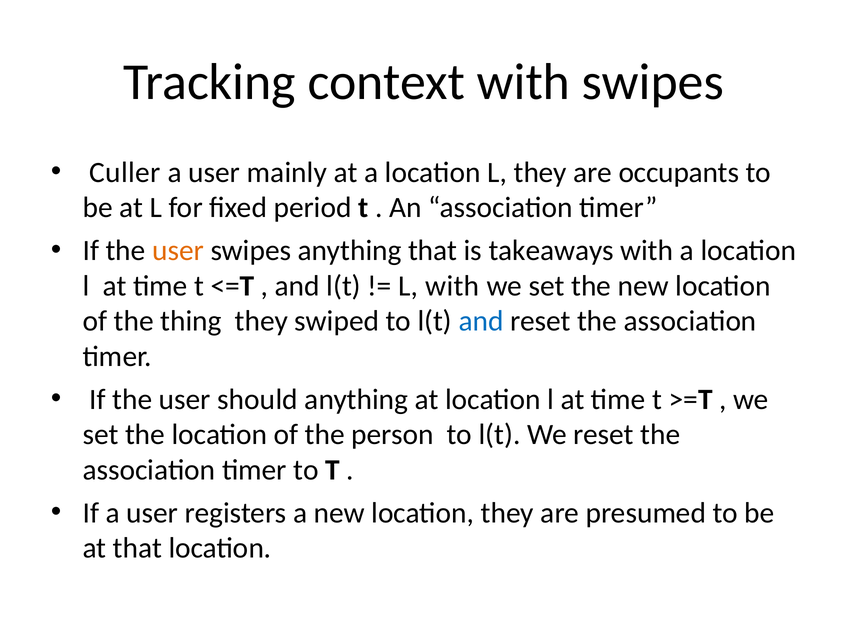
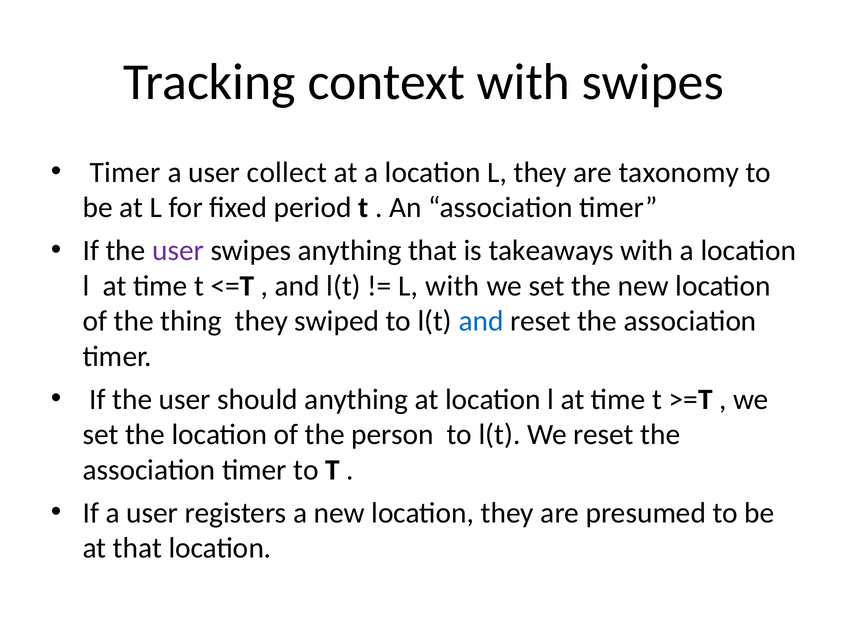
Culler at (125, 172): Culler -> Timer
mainly: mainly -> collect
occupants: occupants -> taxonomy
user at (178, 251) colour: orange -> purple
